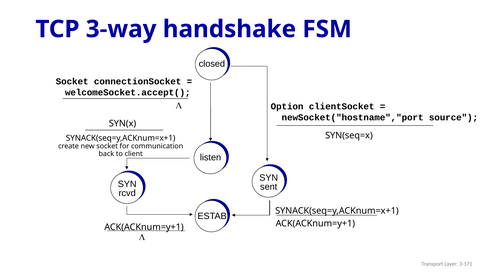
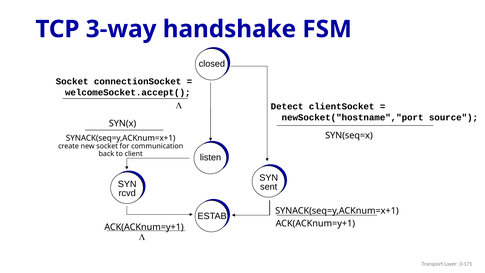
Option: Option -> Detect
